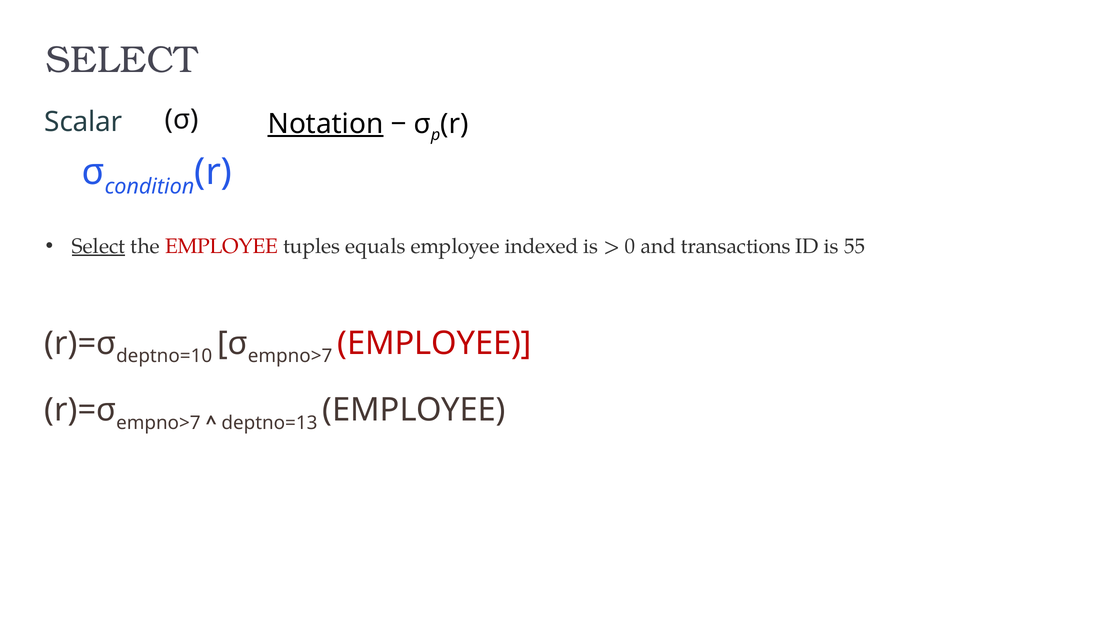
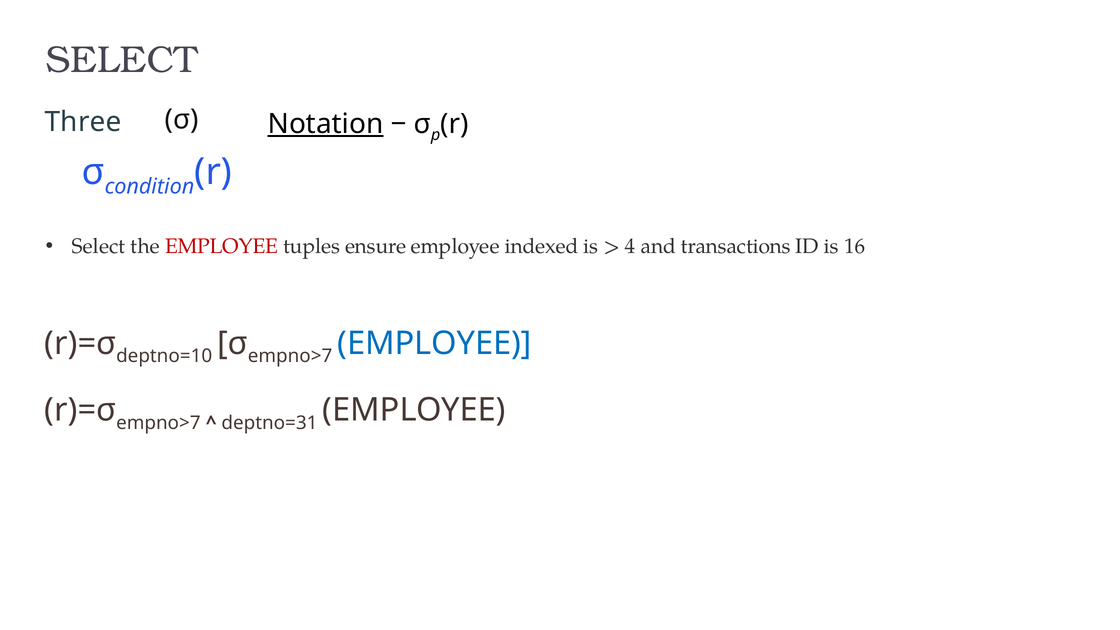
Scalar: Scalar -> Three
Select at (99, 246) underline: present -> none
equals: equals -> ensure
0: 0 -> 4
55: 55 -> 16
EMPLOYEE at (435, 343) colour: red -> blue
deptno=13: deptno=13 -> deptno=31
